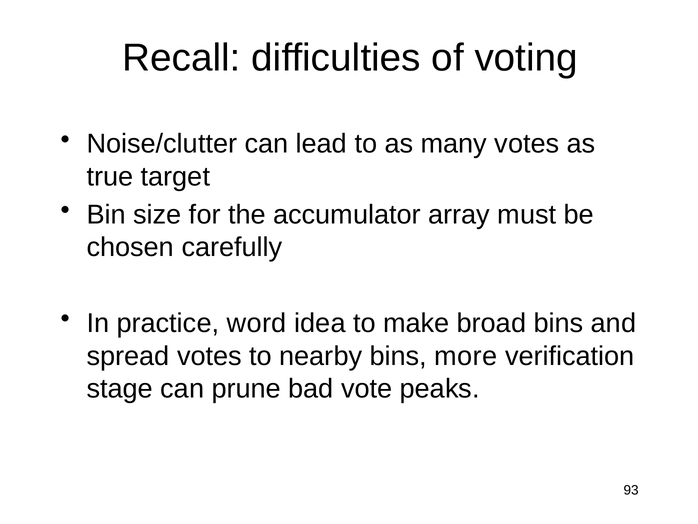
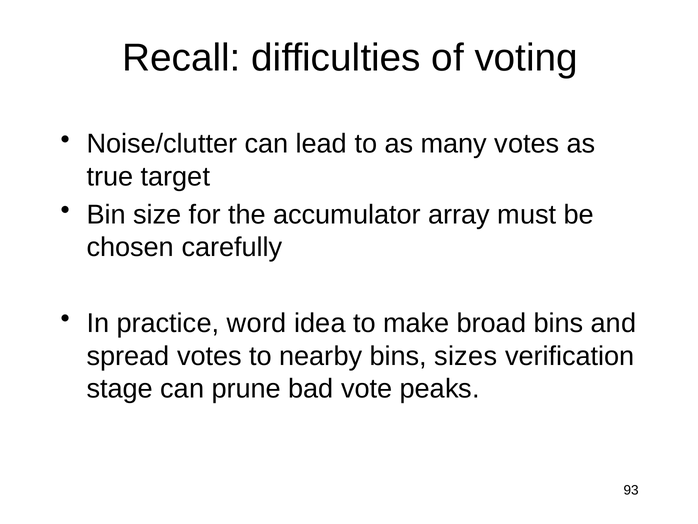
more: more -> sizes
